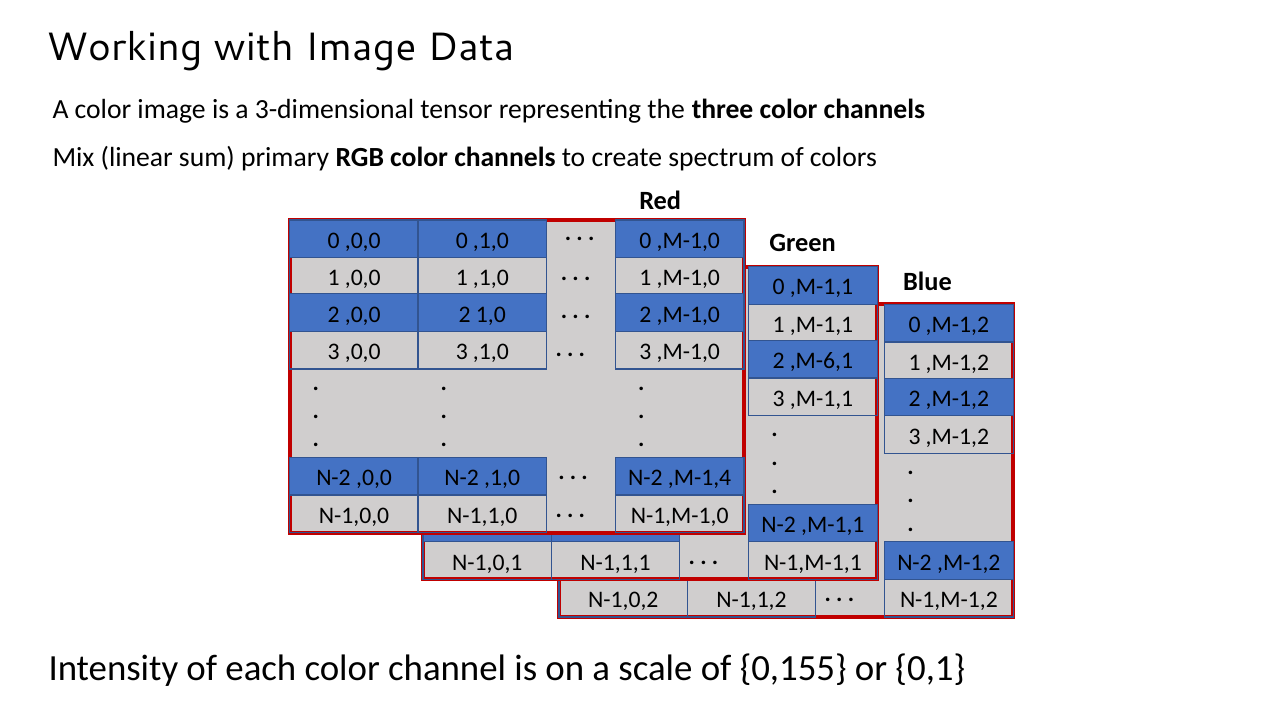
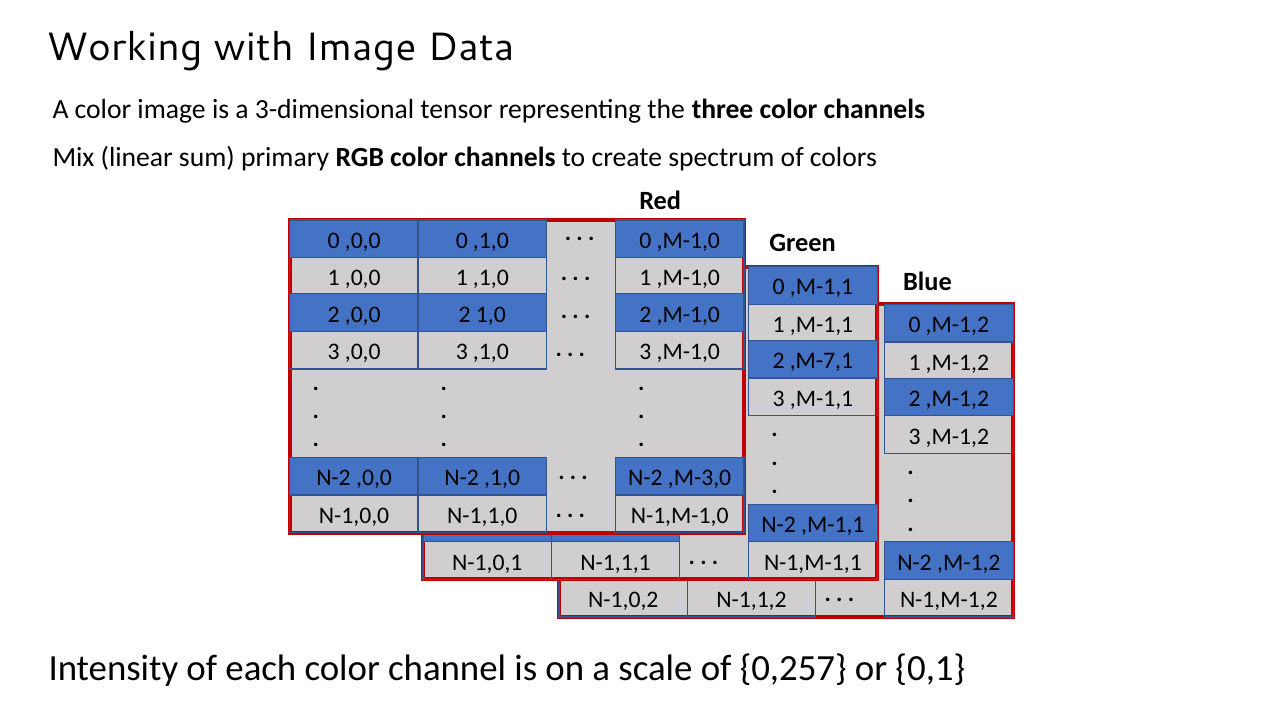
,M-6,1: ,M-6,1 -> ,M-7,1
,M-1,4: ,M-1,4 -> ,M-3,0
0,155: 0,155 -> 0,257
